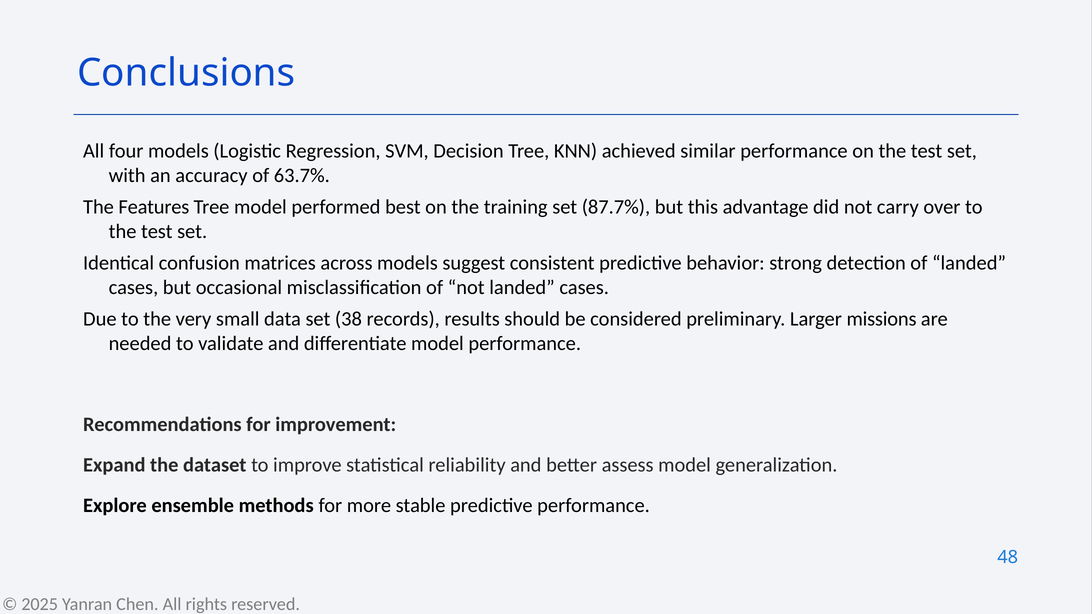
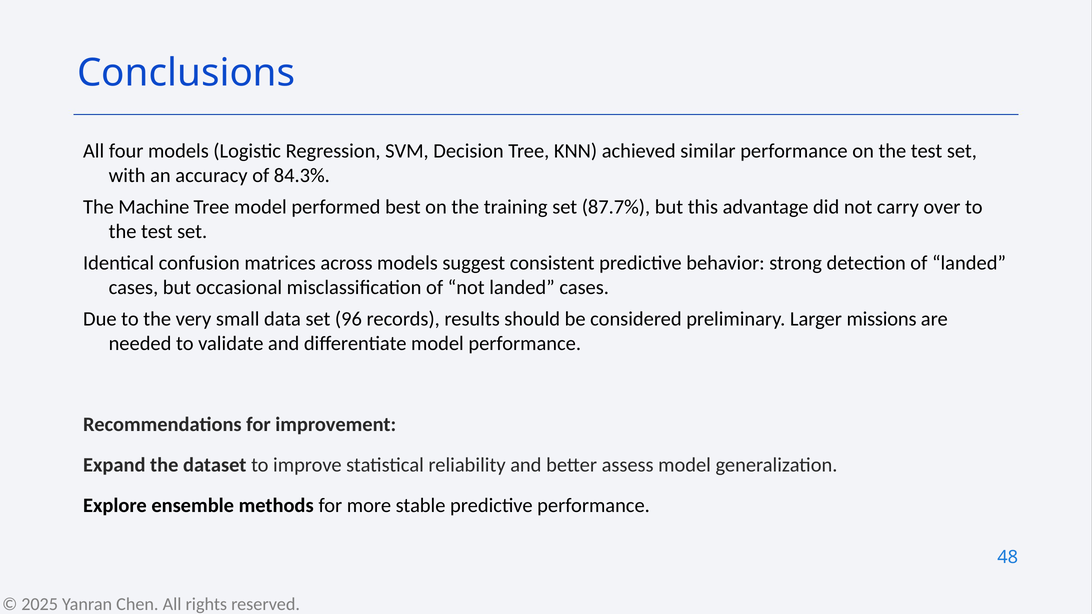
63.7%: 63.7% -> 84.3%
Features: Features -> Machine
38: 38 -> 96
